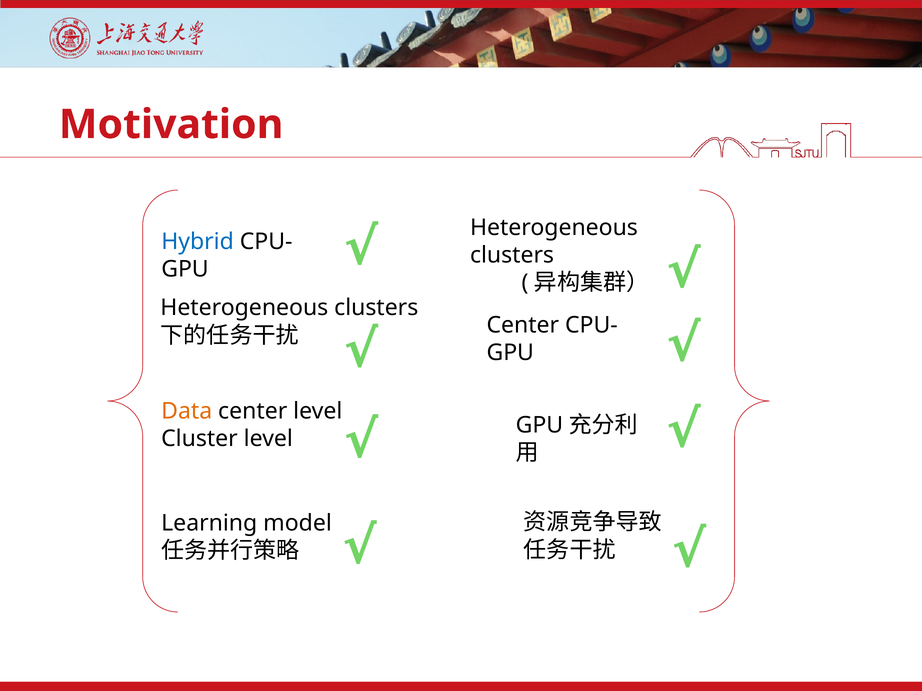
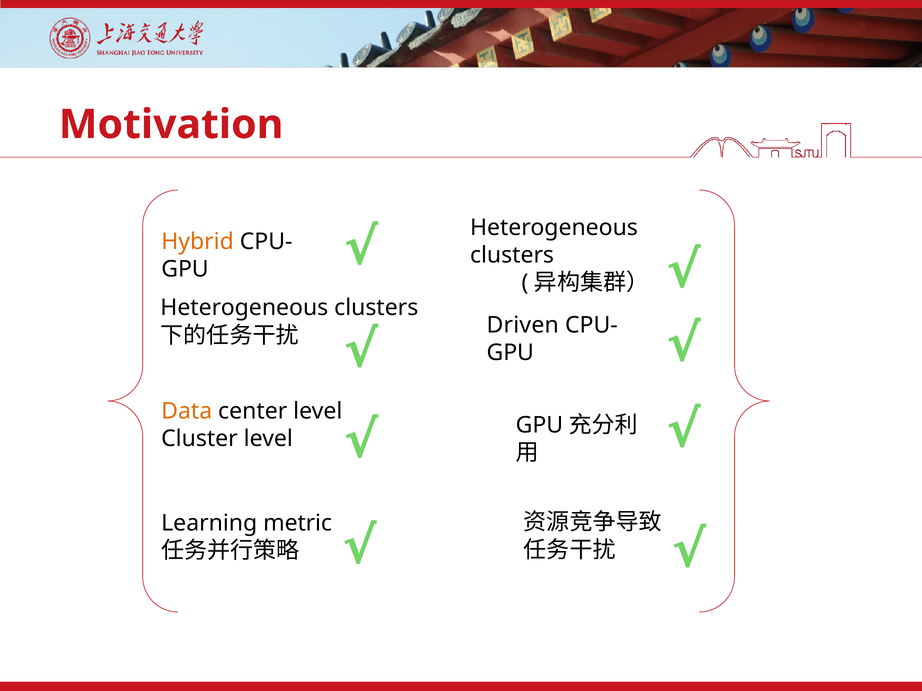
Hybrid colour: blue -> orange
Center at (523, 325): Center -> Driven
model: model -> metric
